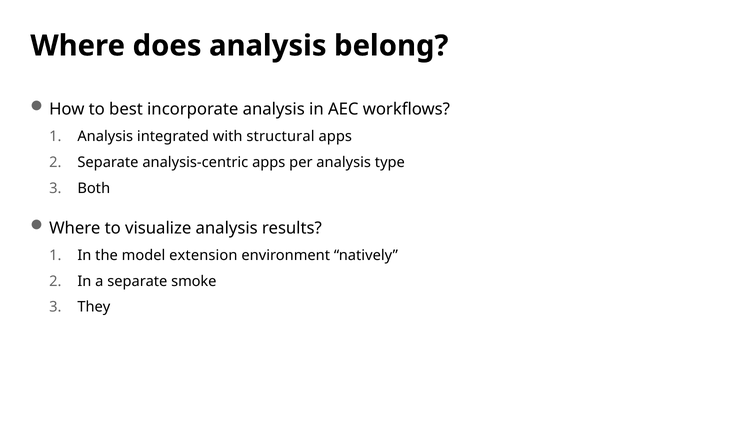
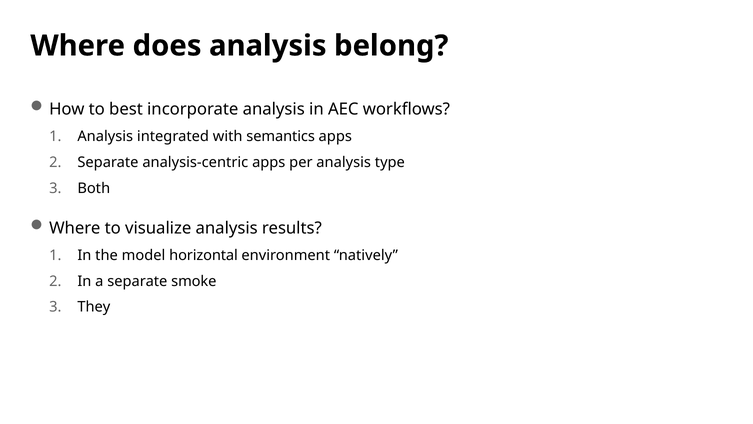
structural: structural -> semantics
extension: extension -> horizontal
